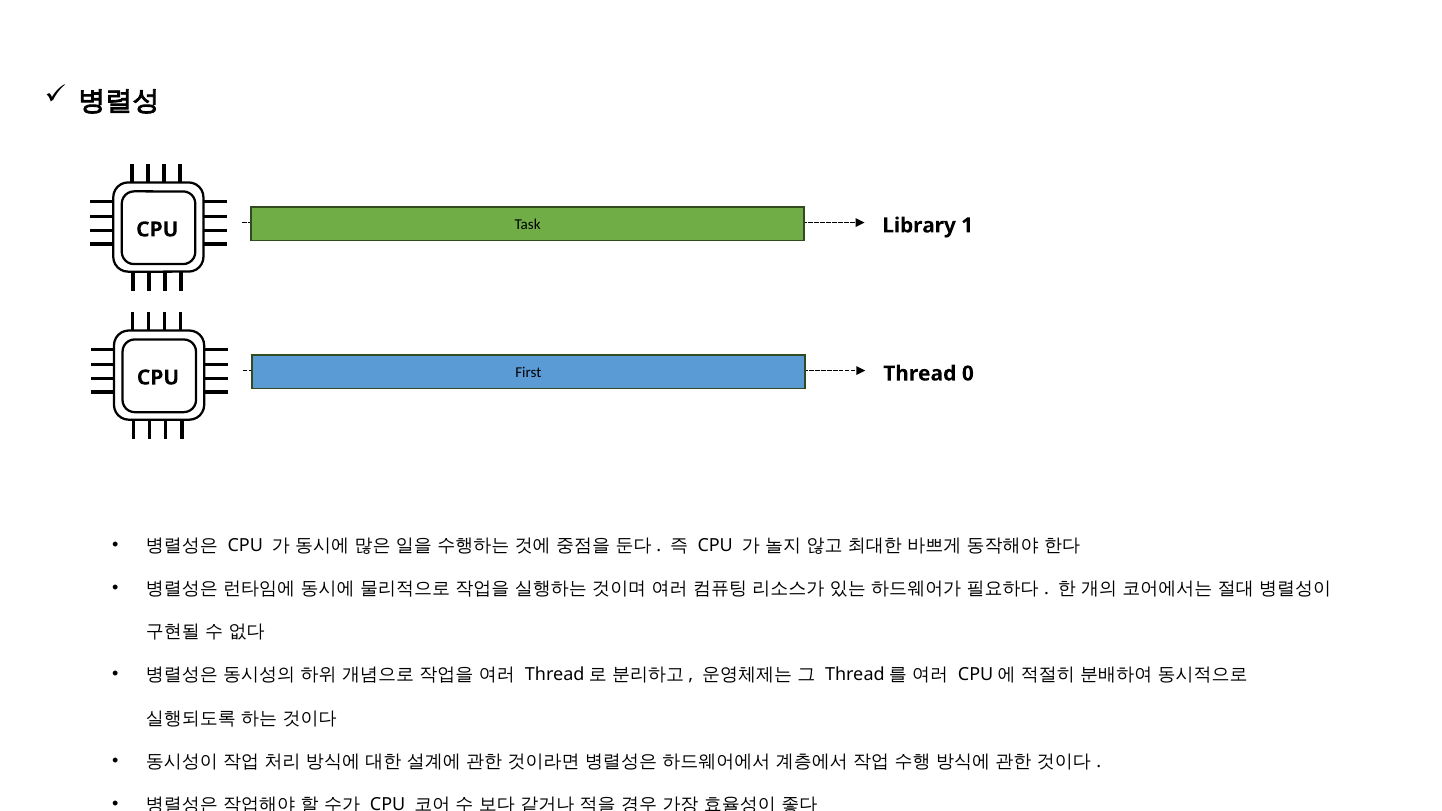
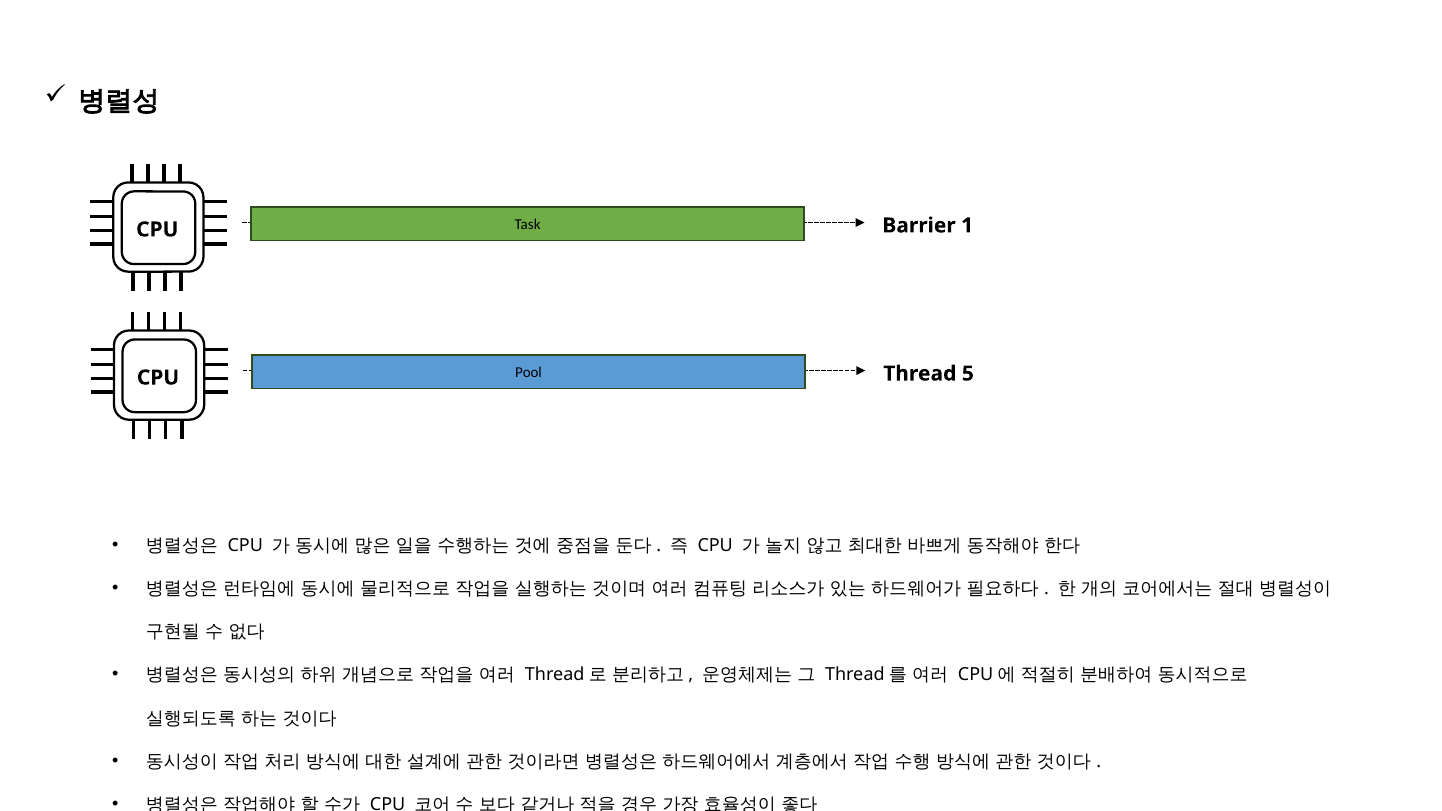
Library: Library -> Barrier
First: First -> Pool
0: 0 -> 5
